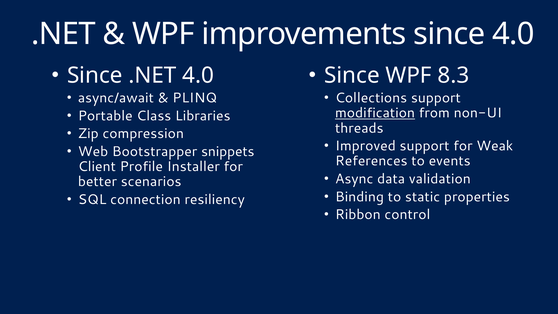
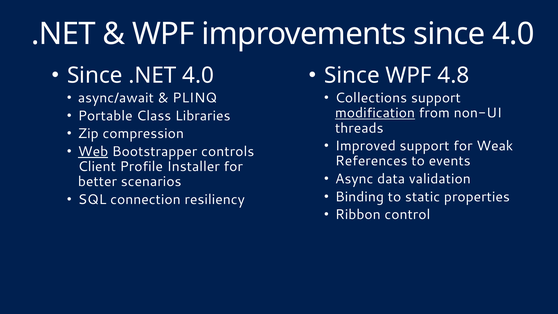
8.3: 8.3 -> 4.8
Web underline: none -> present
snippets: snippets -> controls
